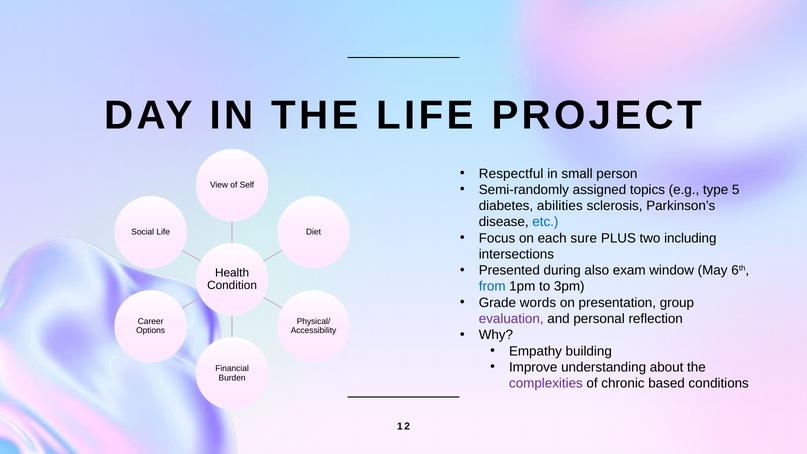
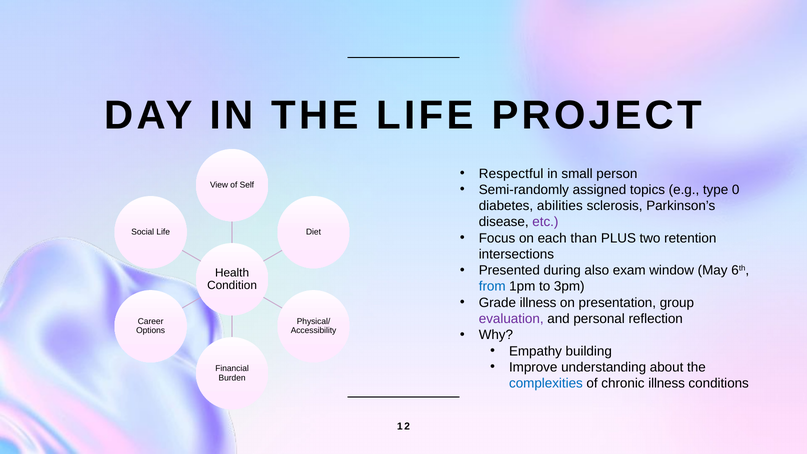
5: 5 -> 0
etc colour: blue -> purple
sure: sure -> than
including: including -> retention
Grade words: words -> illness
complexities colour: purple -> blue
chronic based: based -> illness
